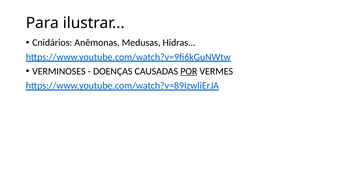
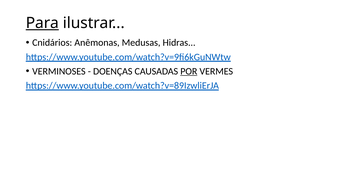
Para underline: none -> present
